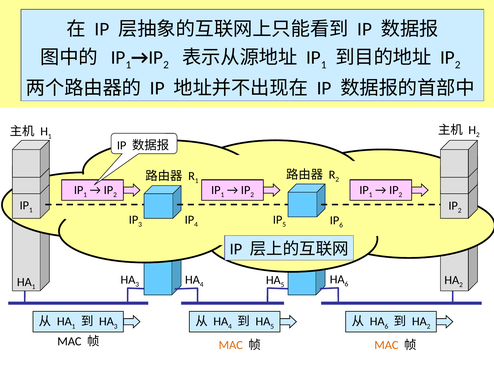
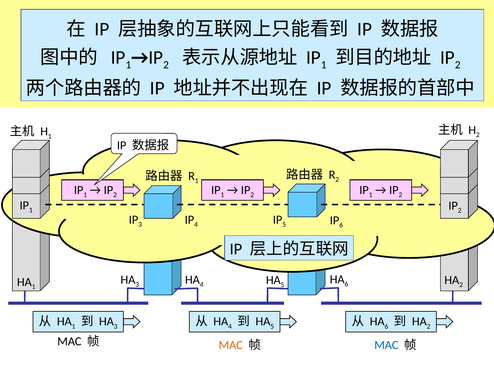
MAC at (386, 346) colour: orange -> blue
